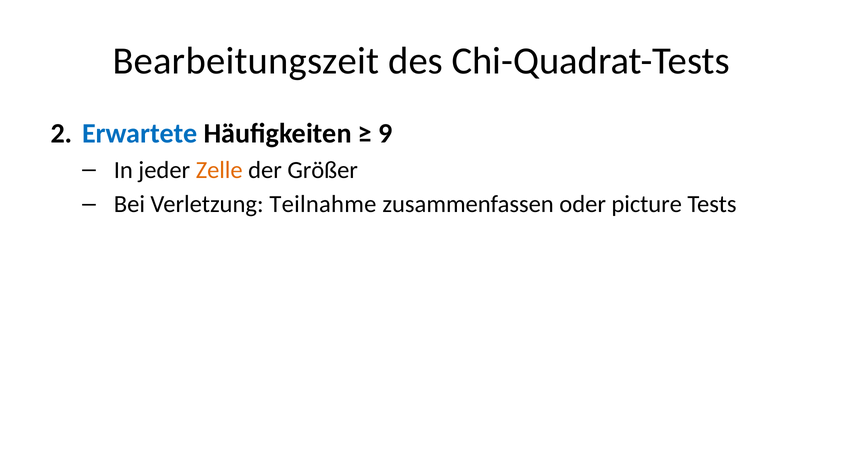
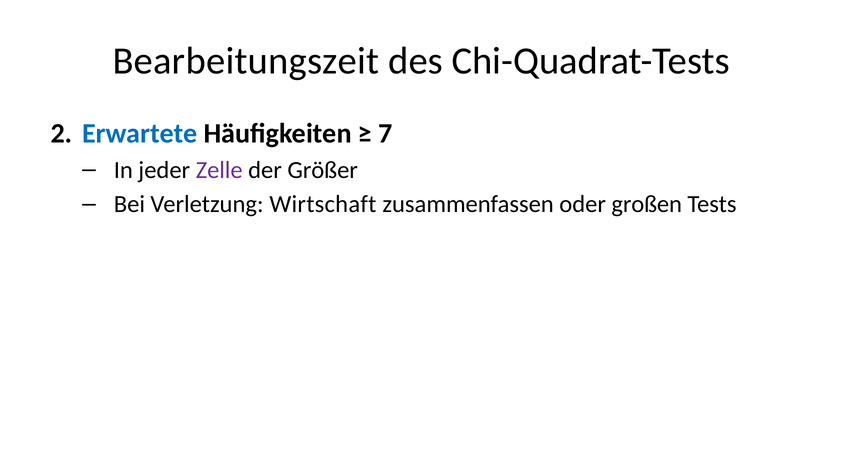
9: 9 -> 7
Zelle colour: orange -> purple
Teilnahme: Teilnahme -> Wirtschaft
picture: picture -> großen
